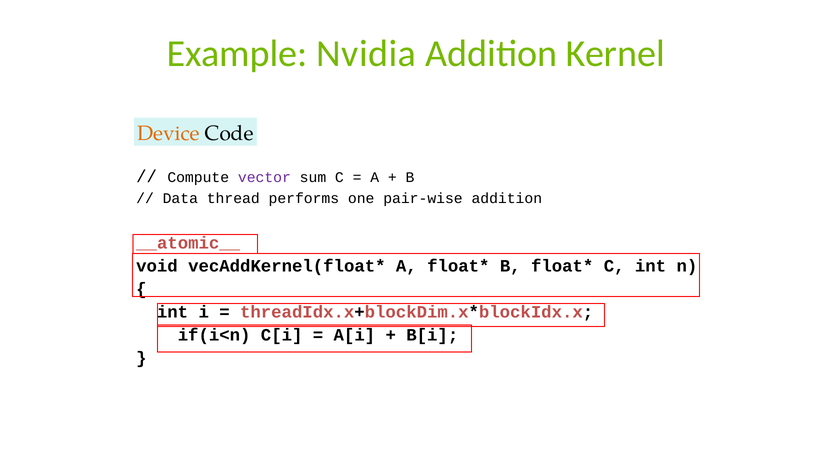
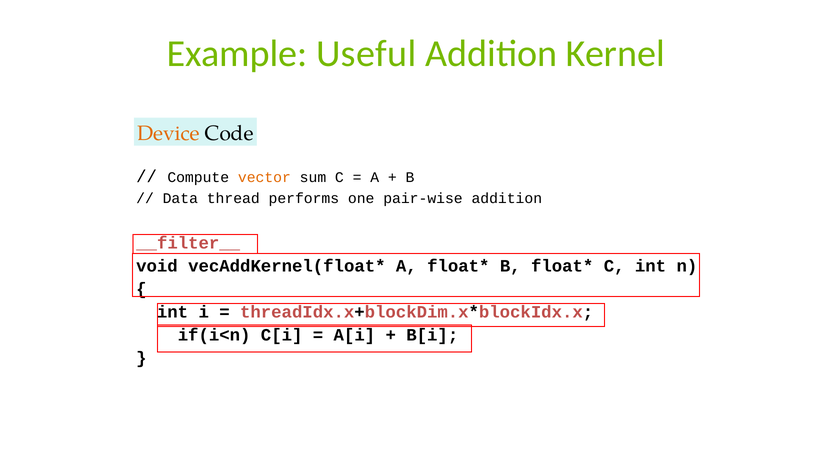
Nvidia: Nvidia -> Useful
vector colour: purple -> orange
__atomic__: __atomic__ -> __filter__
